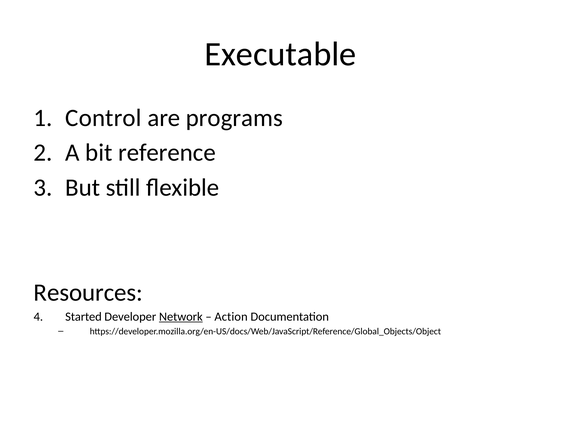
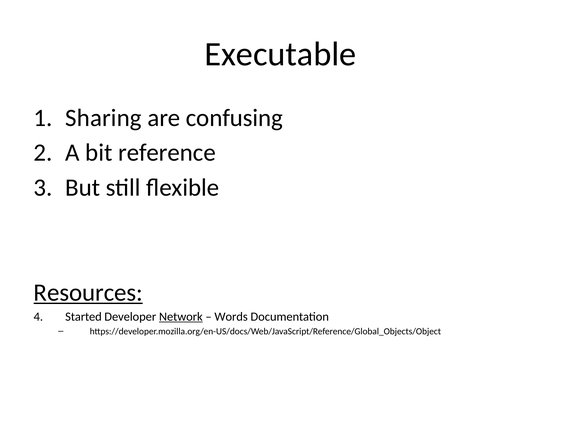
Control: Control -> Sharing
programs: programs -> confusing
Resources underline: none -> present
Action: Action -> Words
